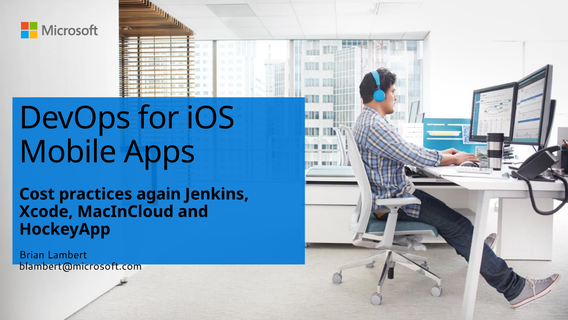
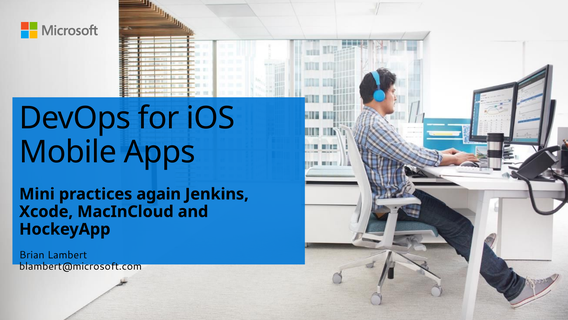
Cost: Cost -> Mini
